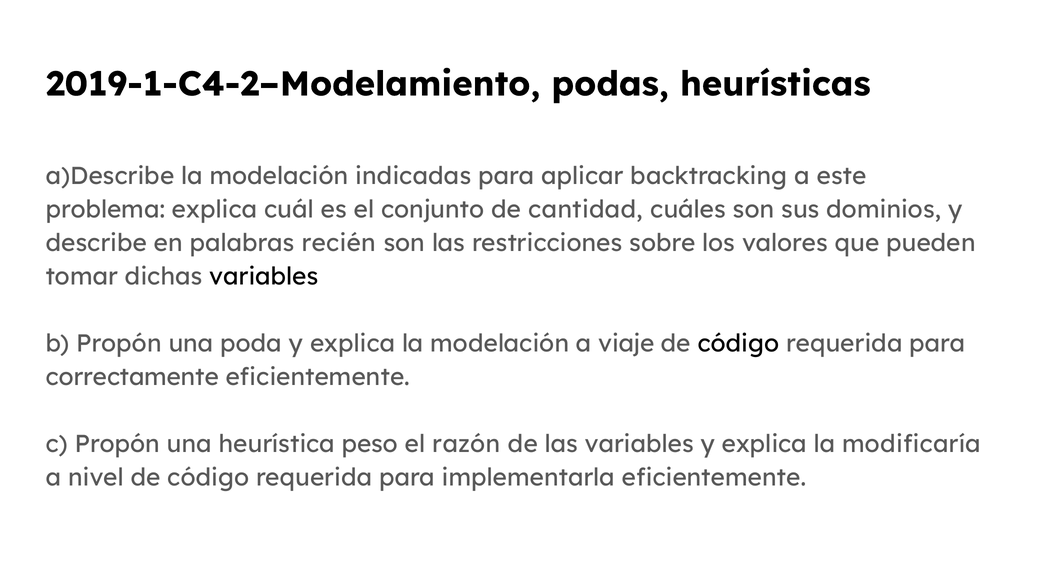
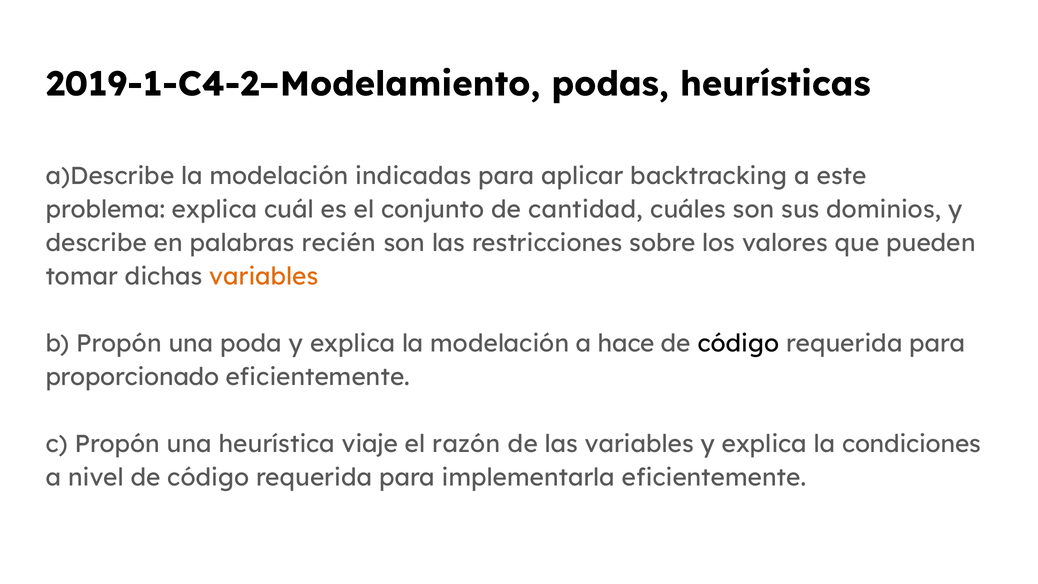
variables at (264, 276) colour: black -> orange
viaje: viaje -> hace
correctamente: correctamente -> proporcionado
peso: peso -> viaje
modificaría: modificaría -> condiciones
